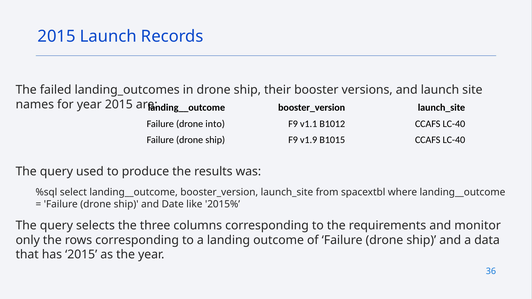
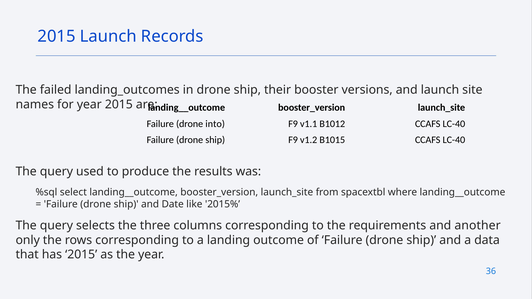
v1.9: v1.9 -> v1.2
monitor: monitor -> another
